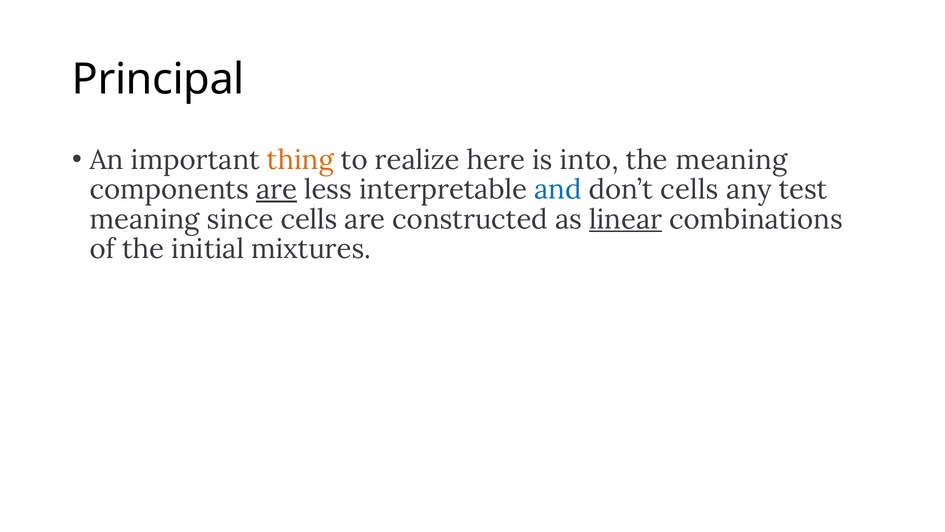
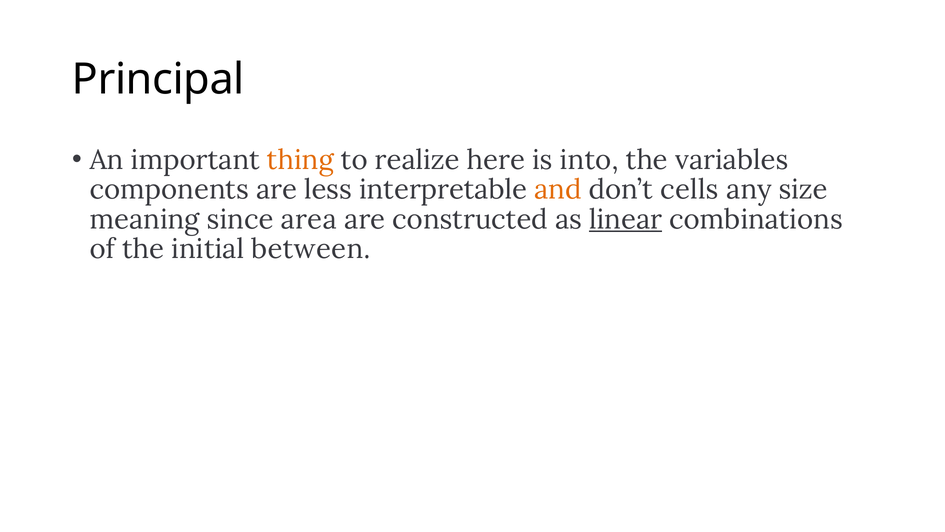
the meaning: meaning -> variables
are at (277, 190) underline: present -> none
and colour: blue -> orange
test: test -> size
since cells: cells -> area
mixtures: mixtures -> between
